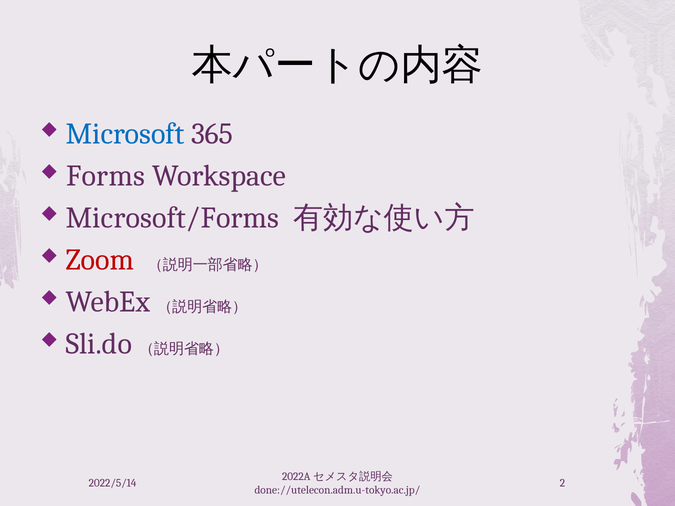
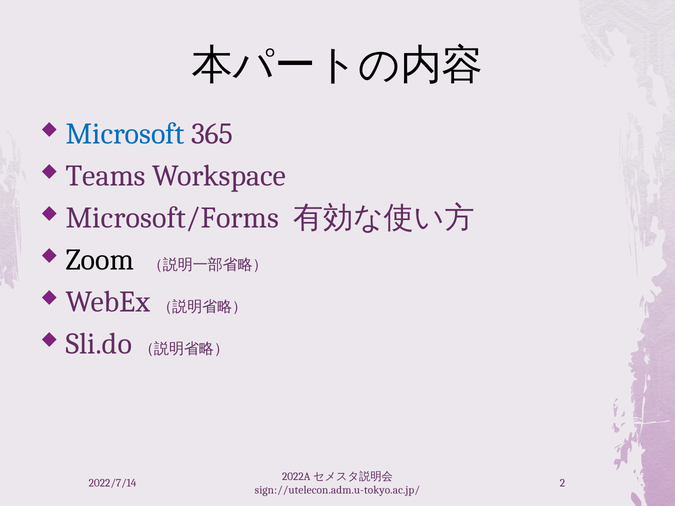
Forms: Forms -> Teams
Zoom colour: red -> black
2022/5/14: 2022/5/14 -> 2022/7/14
done://utelecon.adm.u-tokyo.ac.jp/: done://utelecon.adm.u-tokyo.ac.jp/ -> sign://utelecon.adm.u-tokyo.ac.jp/
